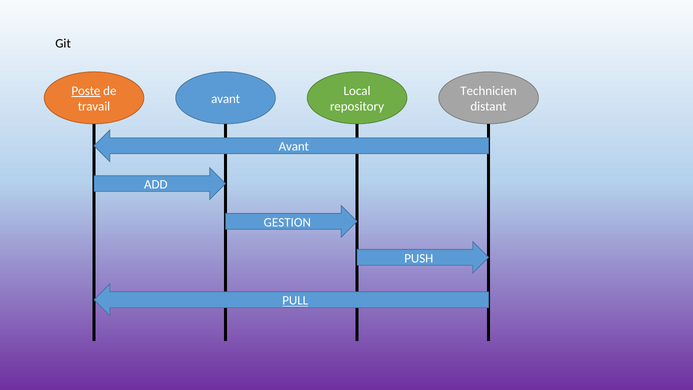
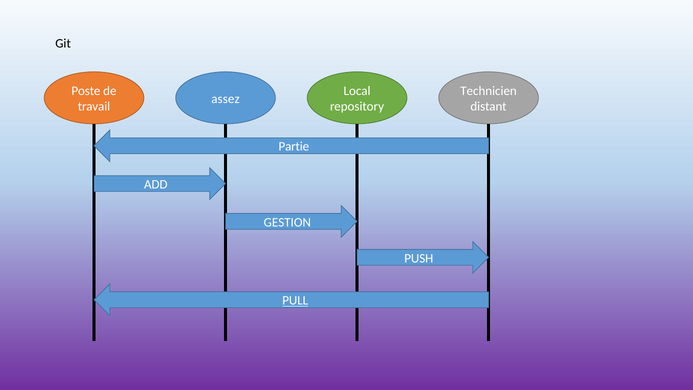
Poste underline: present -> none
avant at (226, 99): avant -> assez
Avant at (294, 147): Avant -> Partie
